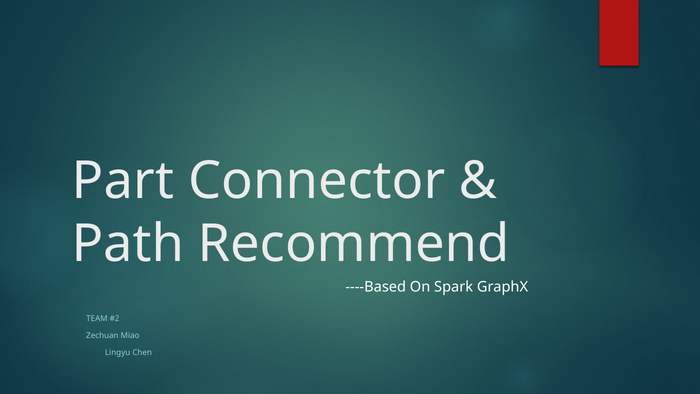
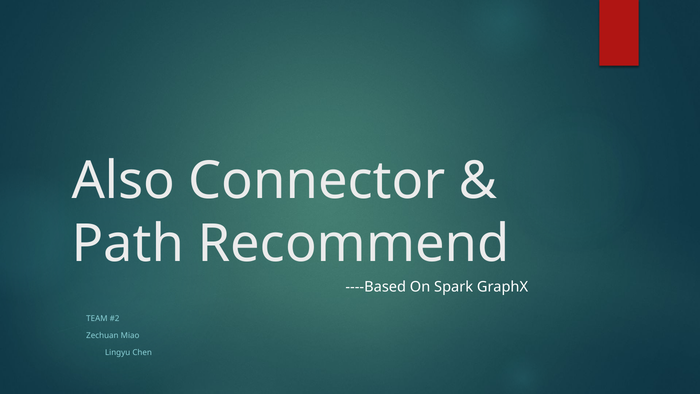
Part: Part -> Also
